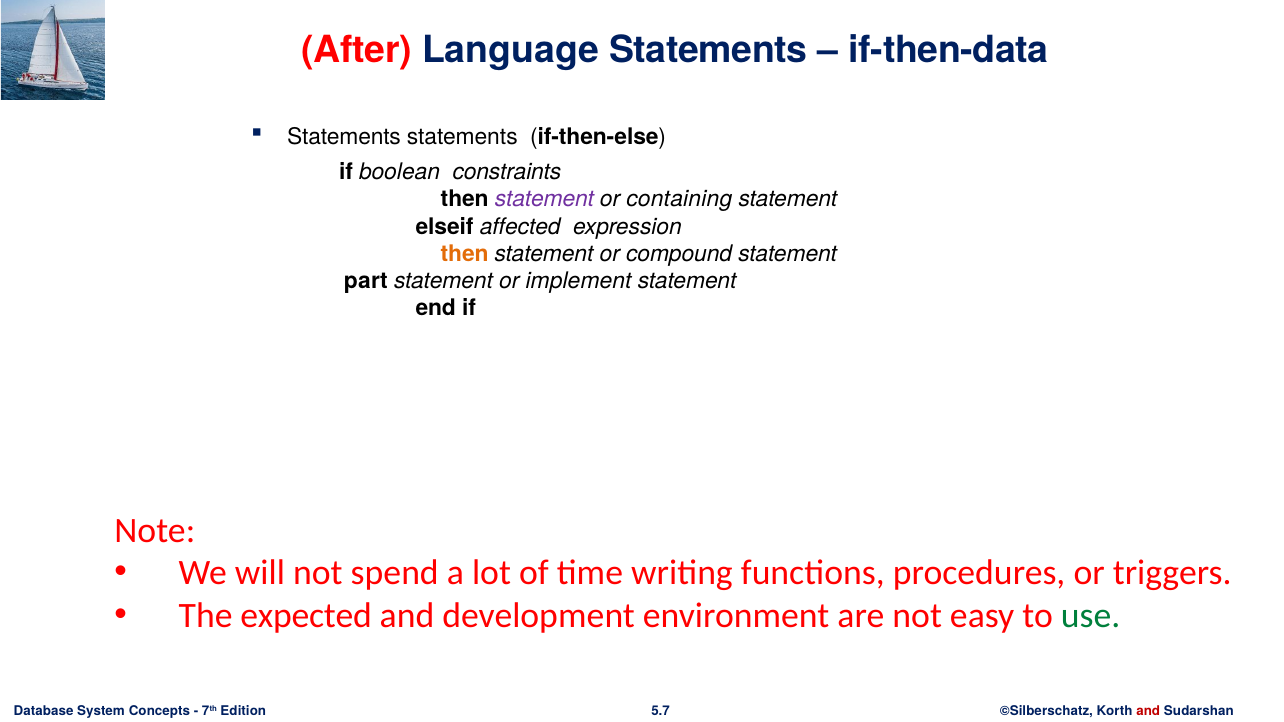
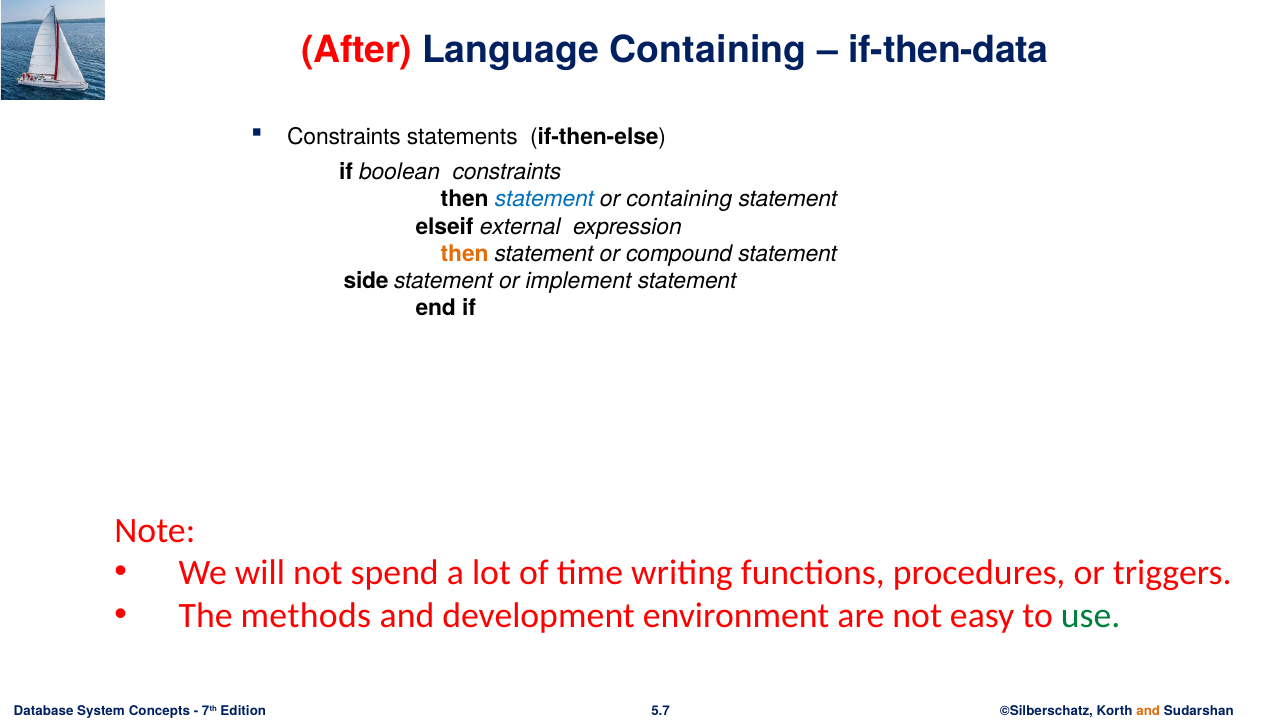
Language Statements: Statements -> Containing
Statements at (344, 137): Statements -> Constraints
statement at (544, 199) colour: purple -> blue
affected: affected -> external
part: part -> side
expected: expected -> methods
and at (1148, 712) colour: red -> orange
